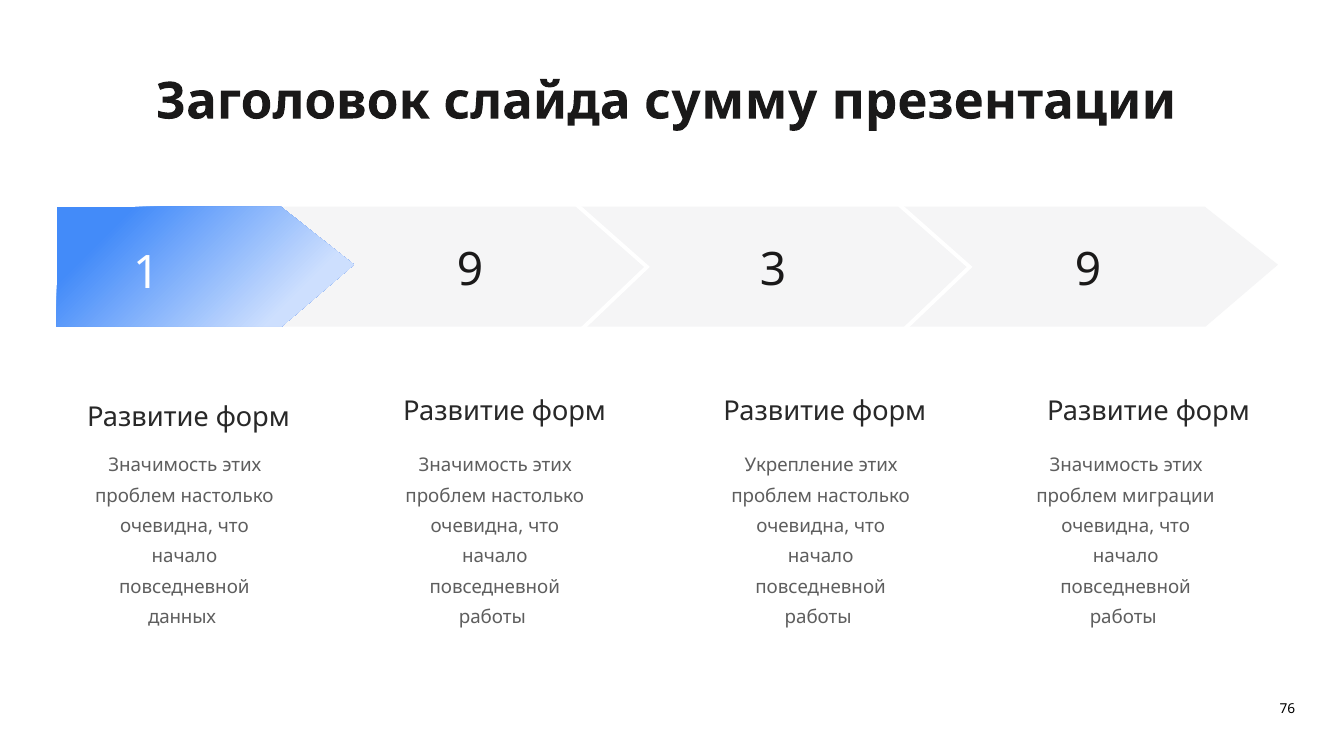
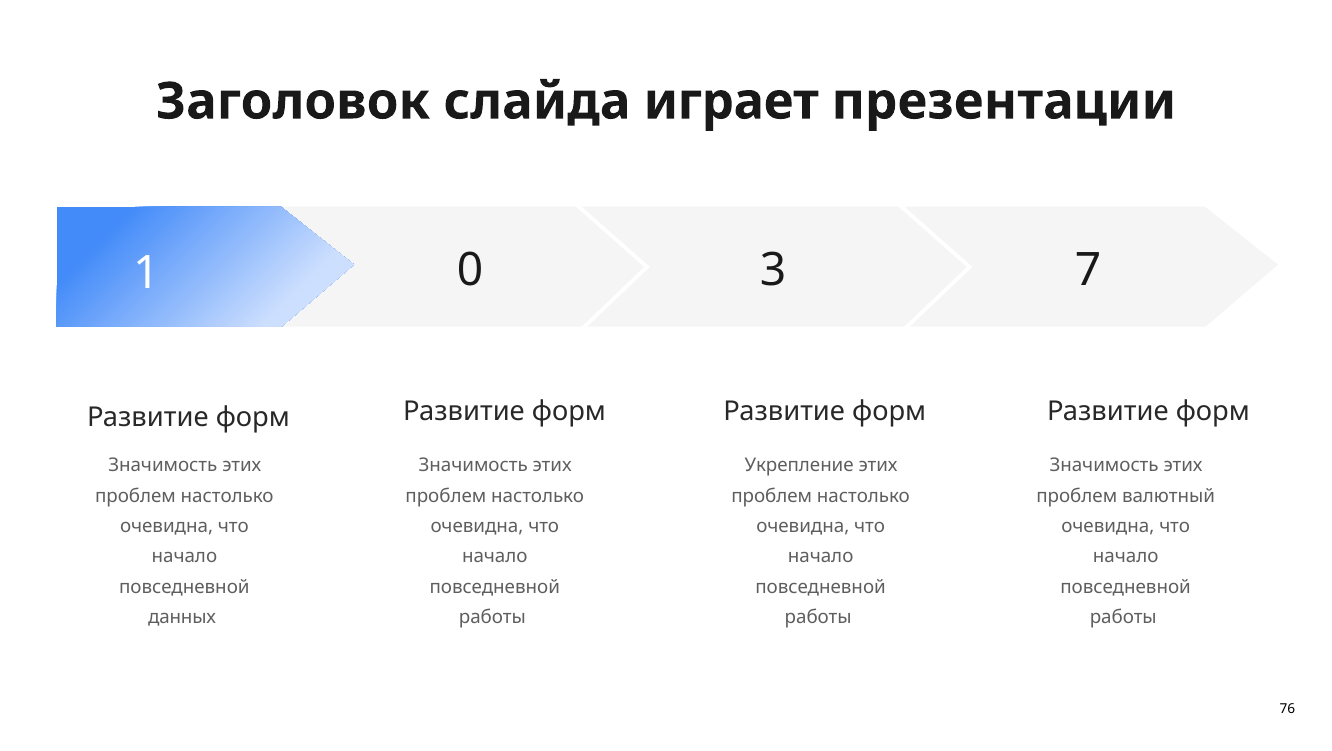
сумму: сумму -> играет
1 9: 9 -> 0
3 9: 9 -> 7
миграции: миграции -> валютный
